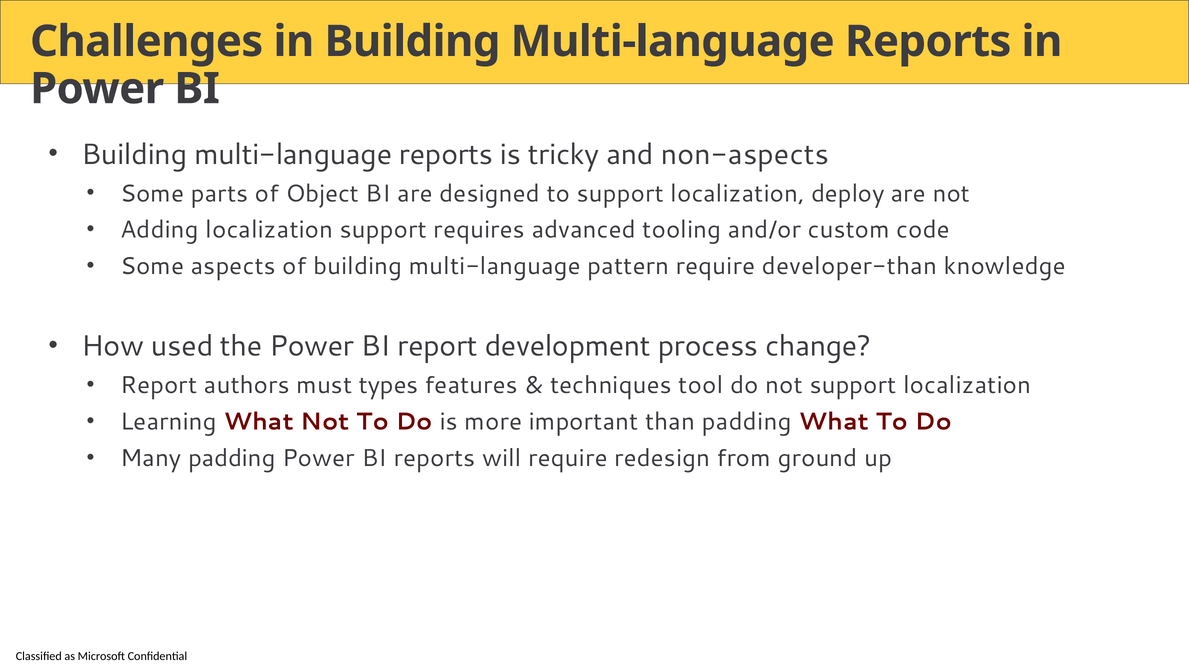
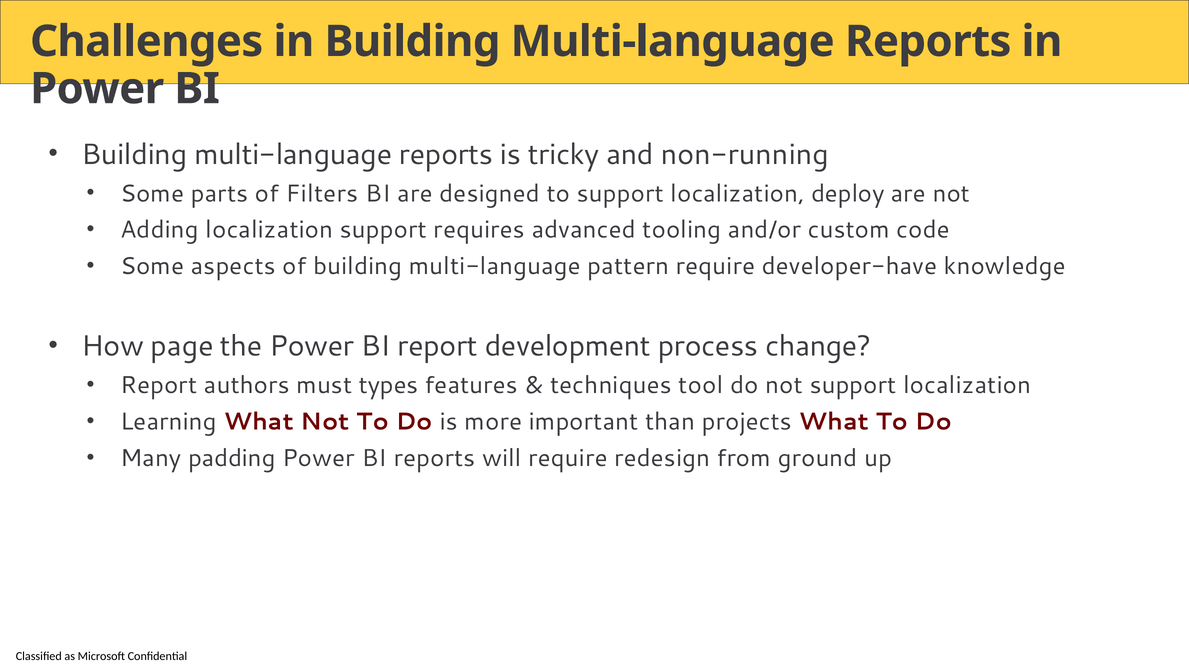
non-aspects: non-aspects -> non-running
Object: Object -> Filters
developer-than: developer-than -> developer-have
used: used -> page
than padding: padding -> projects
